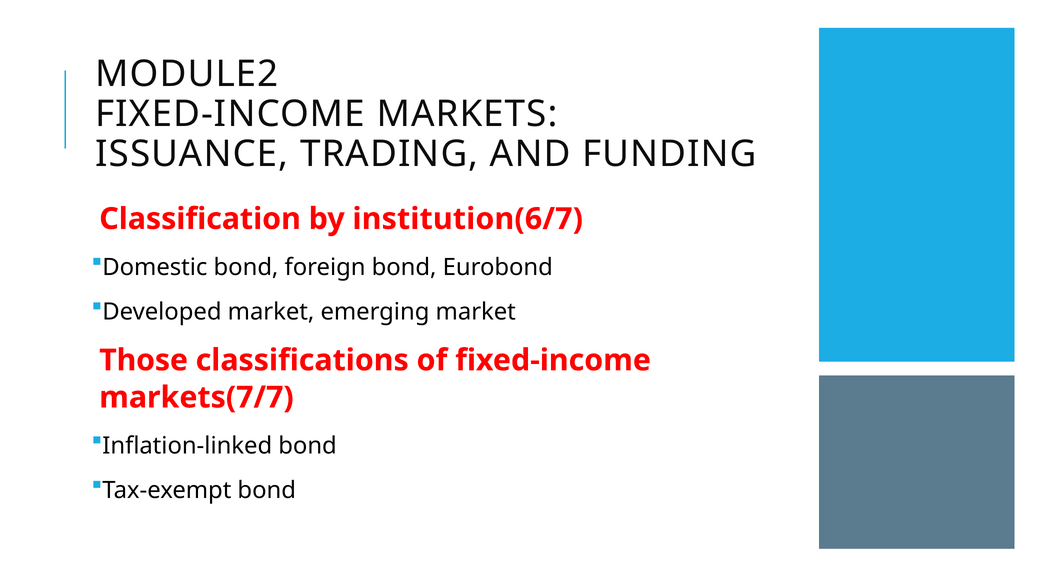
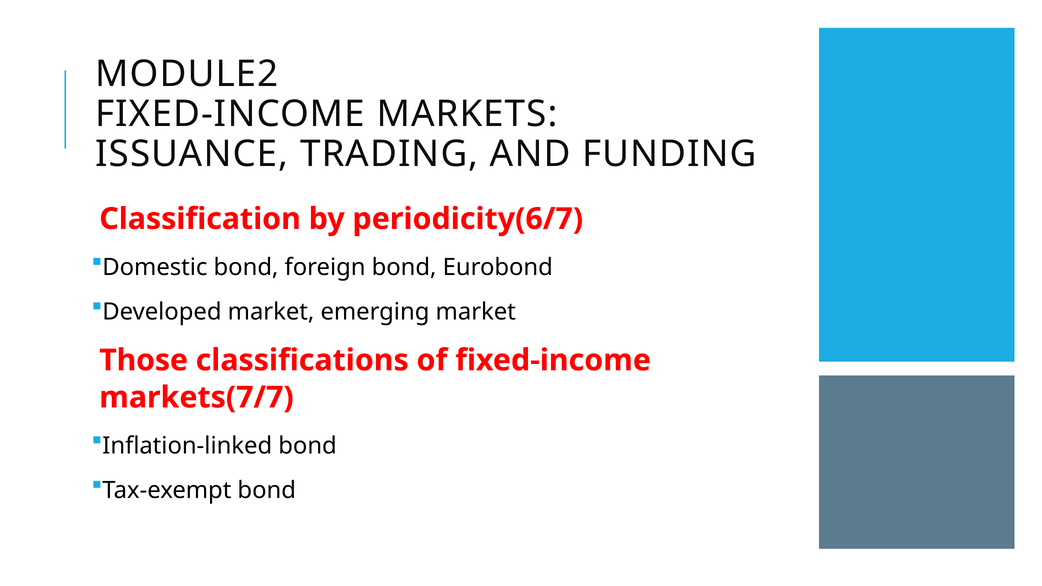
institution(6/7: institution(6/7 -> periodicity(6/7
